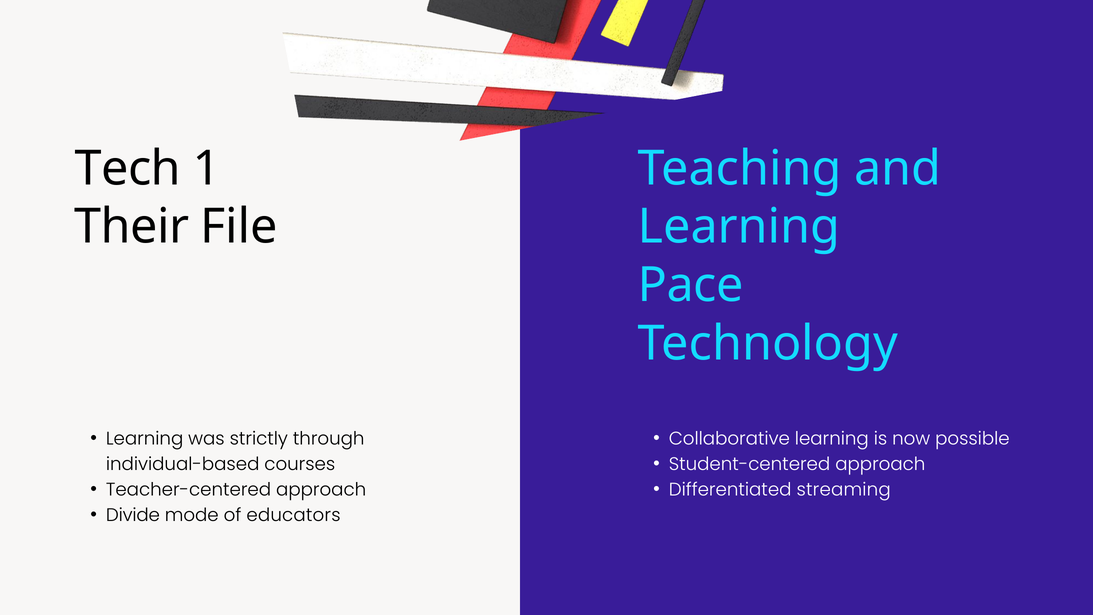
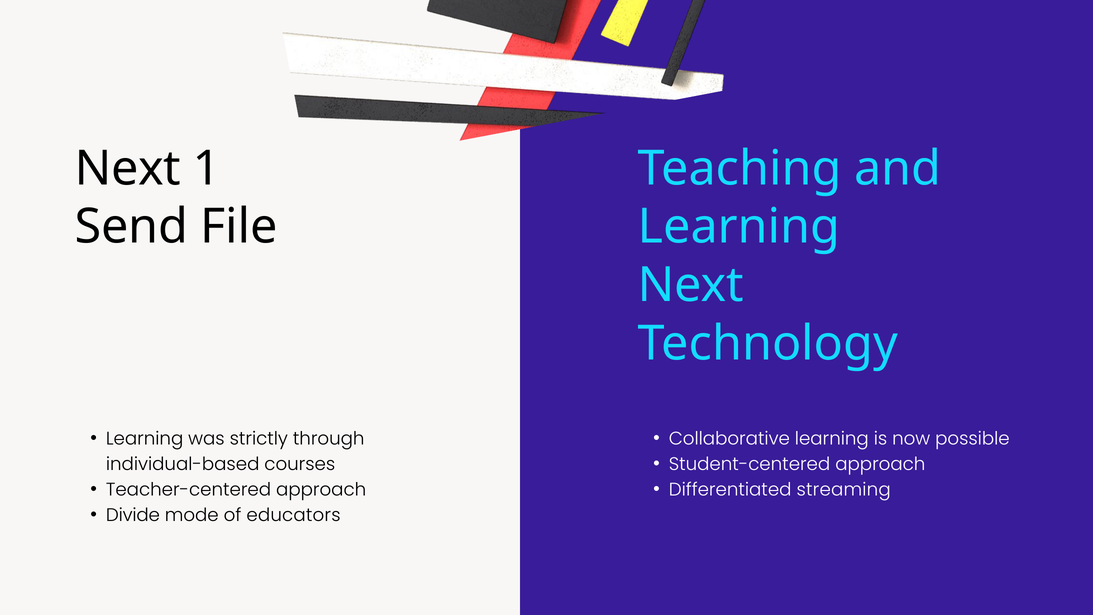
Tech at (128, 169): Tech -> Next
Their: Their -> Send
Pace at (691, 285): Pace -> Next
